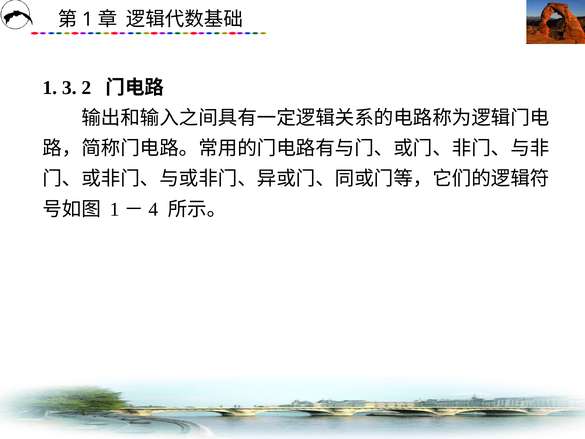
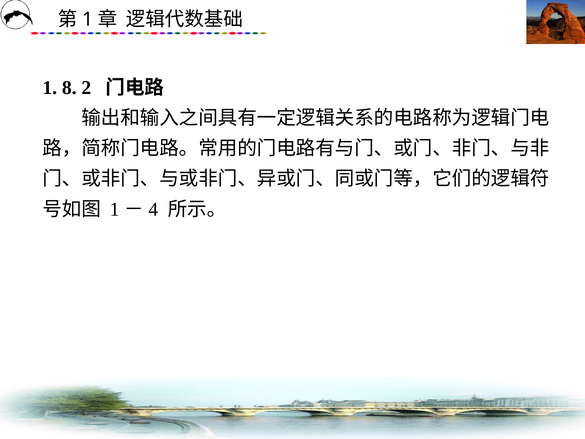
3: 3 -> 8
